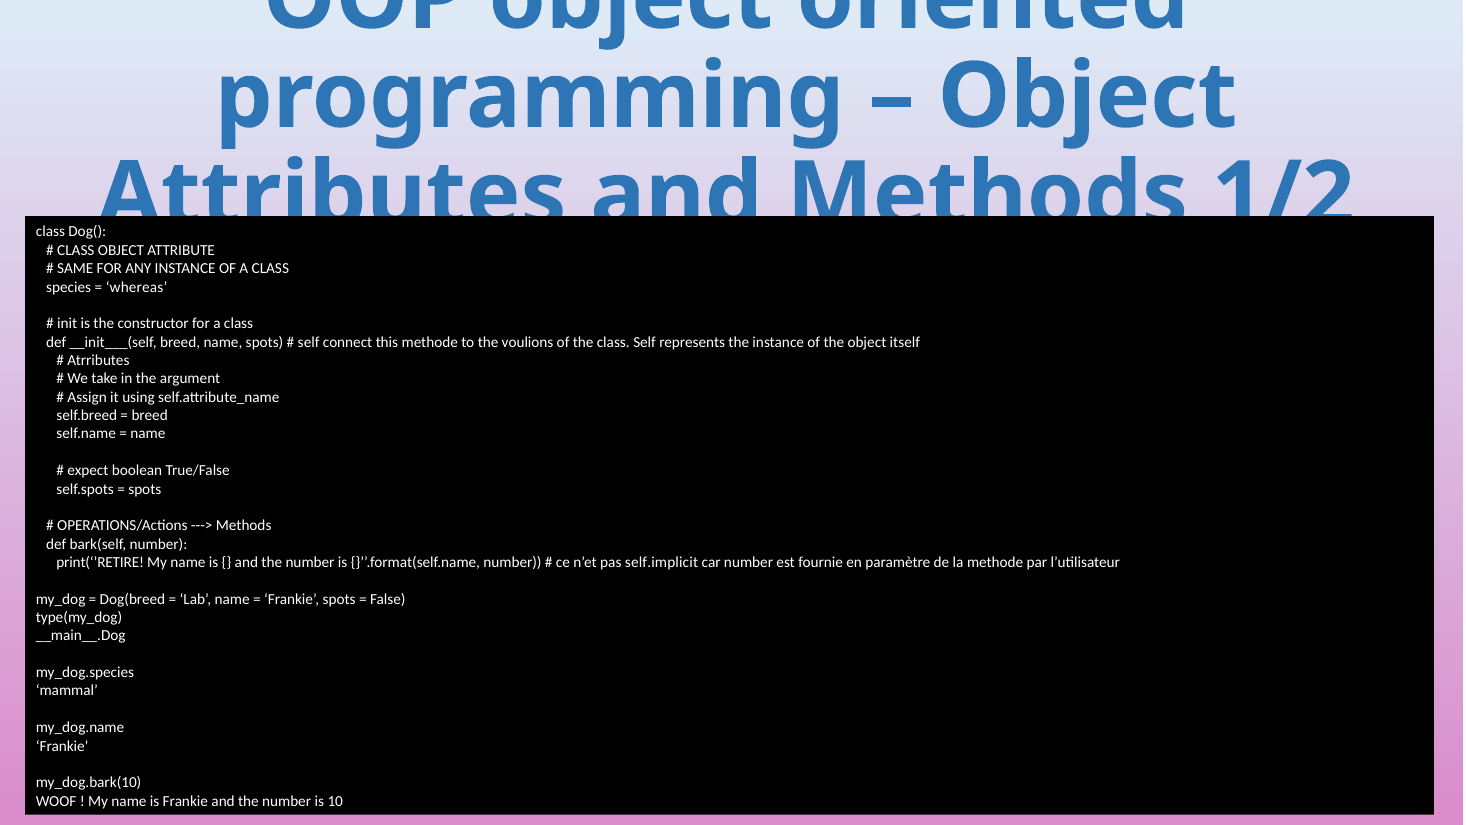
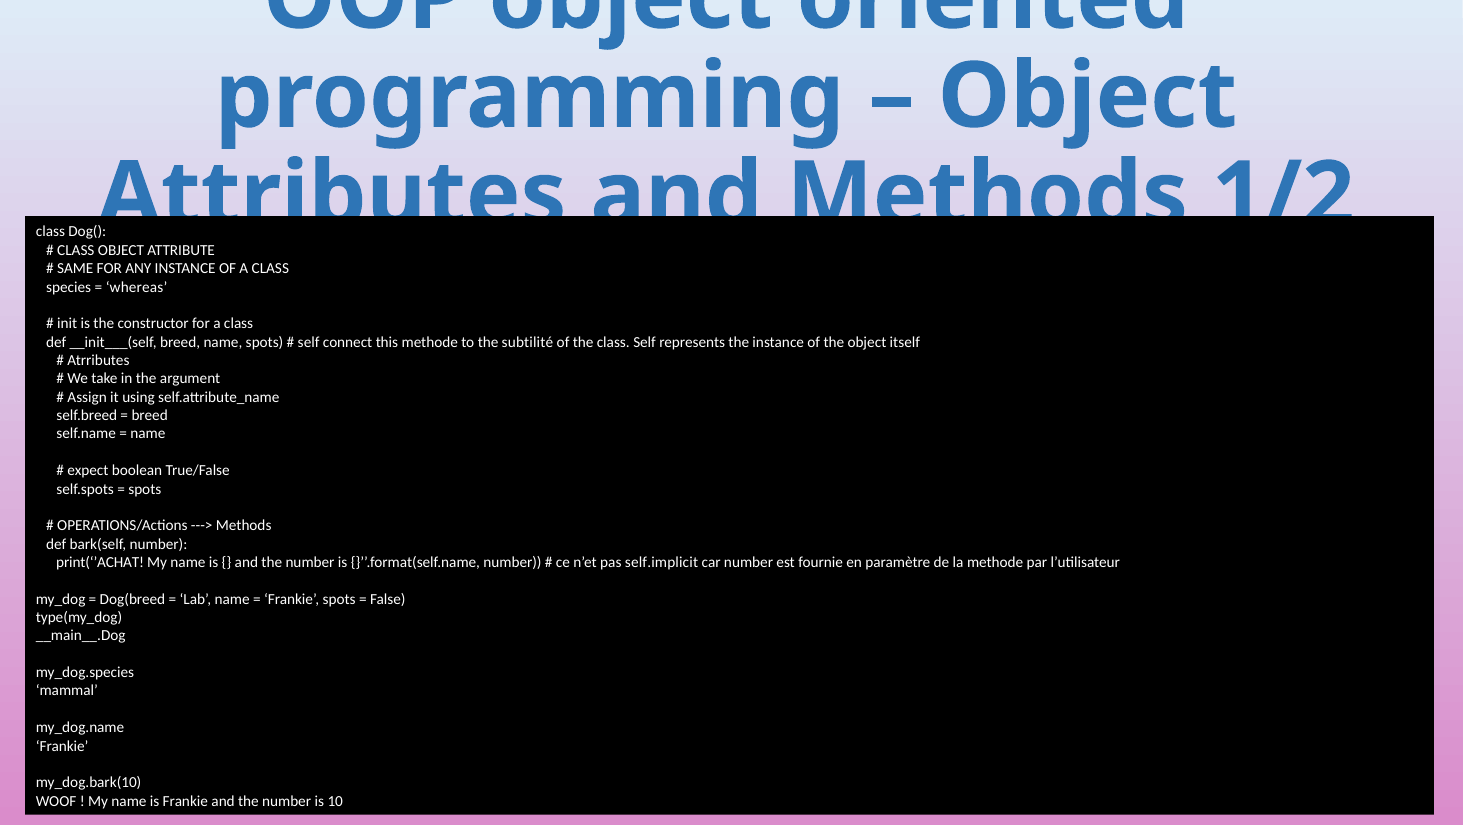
voulions: voulions -> subtilité
print(‘’RETIRE: print(‘’RETIRE -> print(‘’ACHAT
